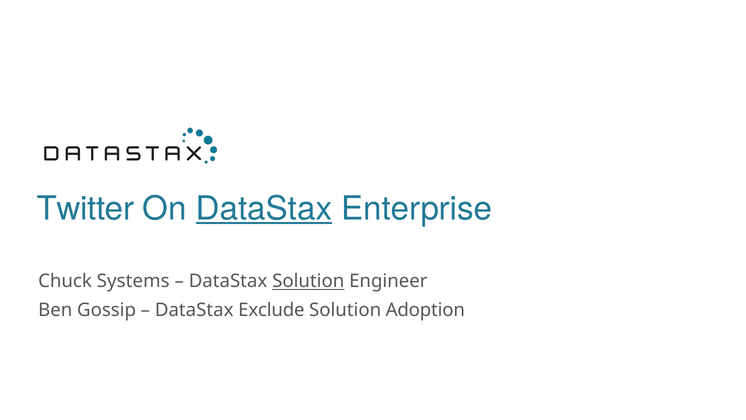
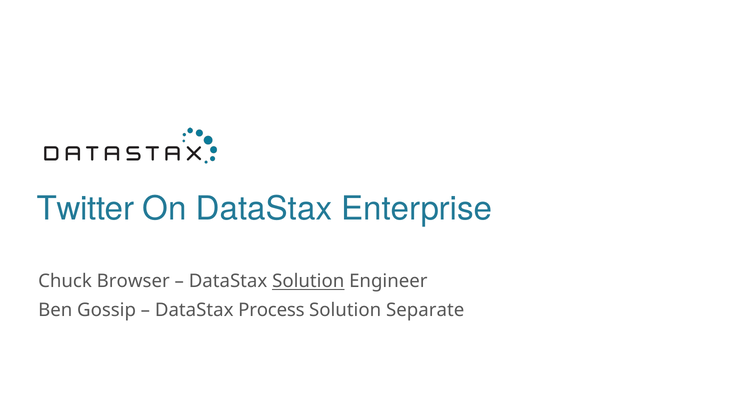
DataStax at (264, 209) underline: present -> none
Systems: Systems -> Browser
Exclude: Exclude -> Process
Adoption: Adoption -> Separate
